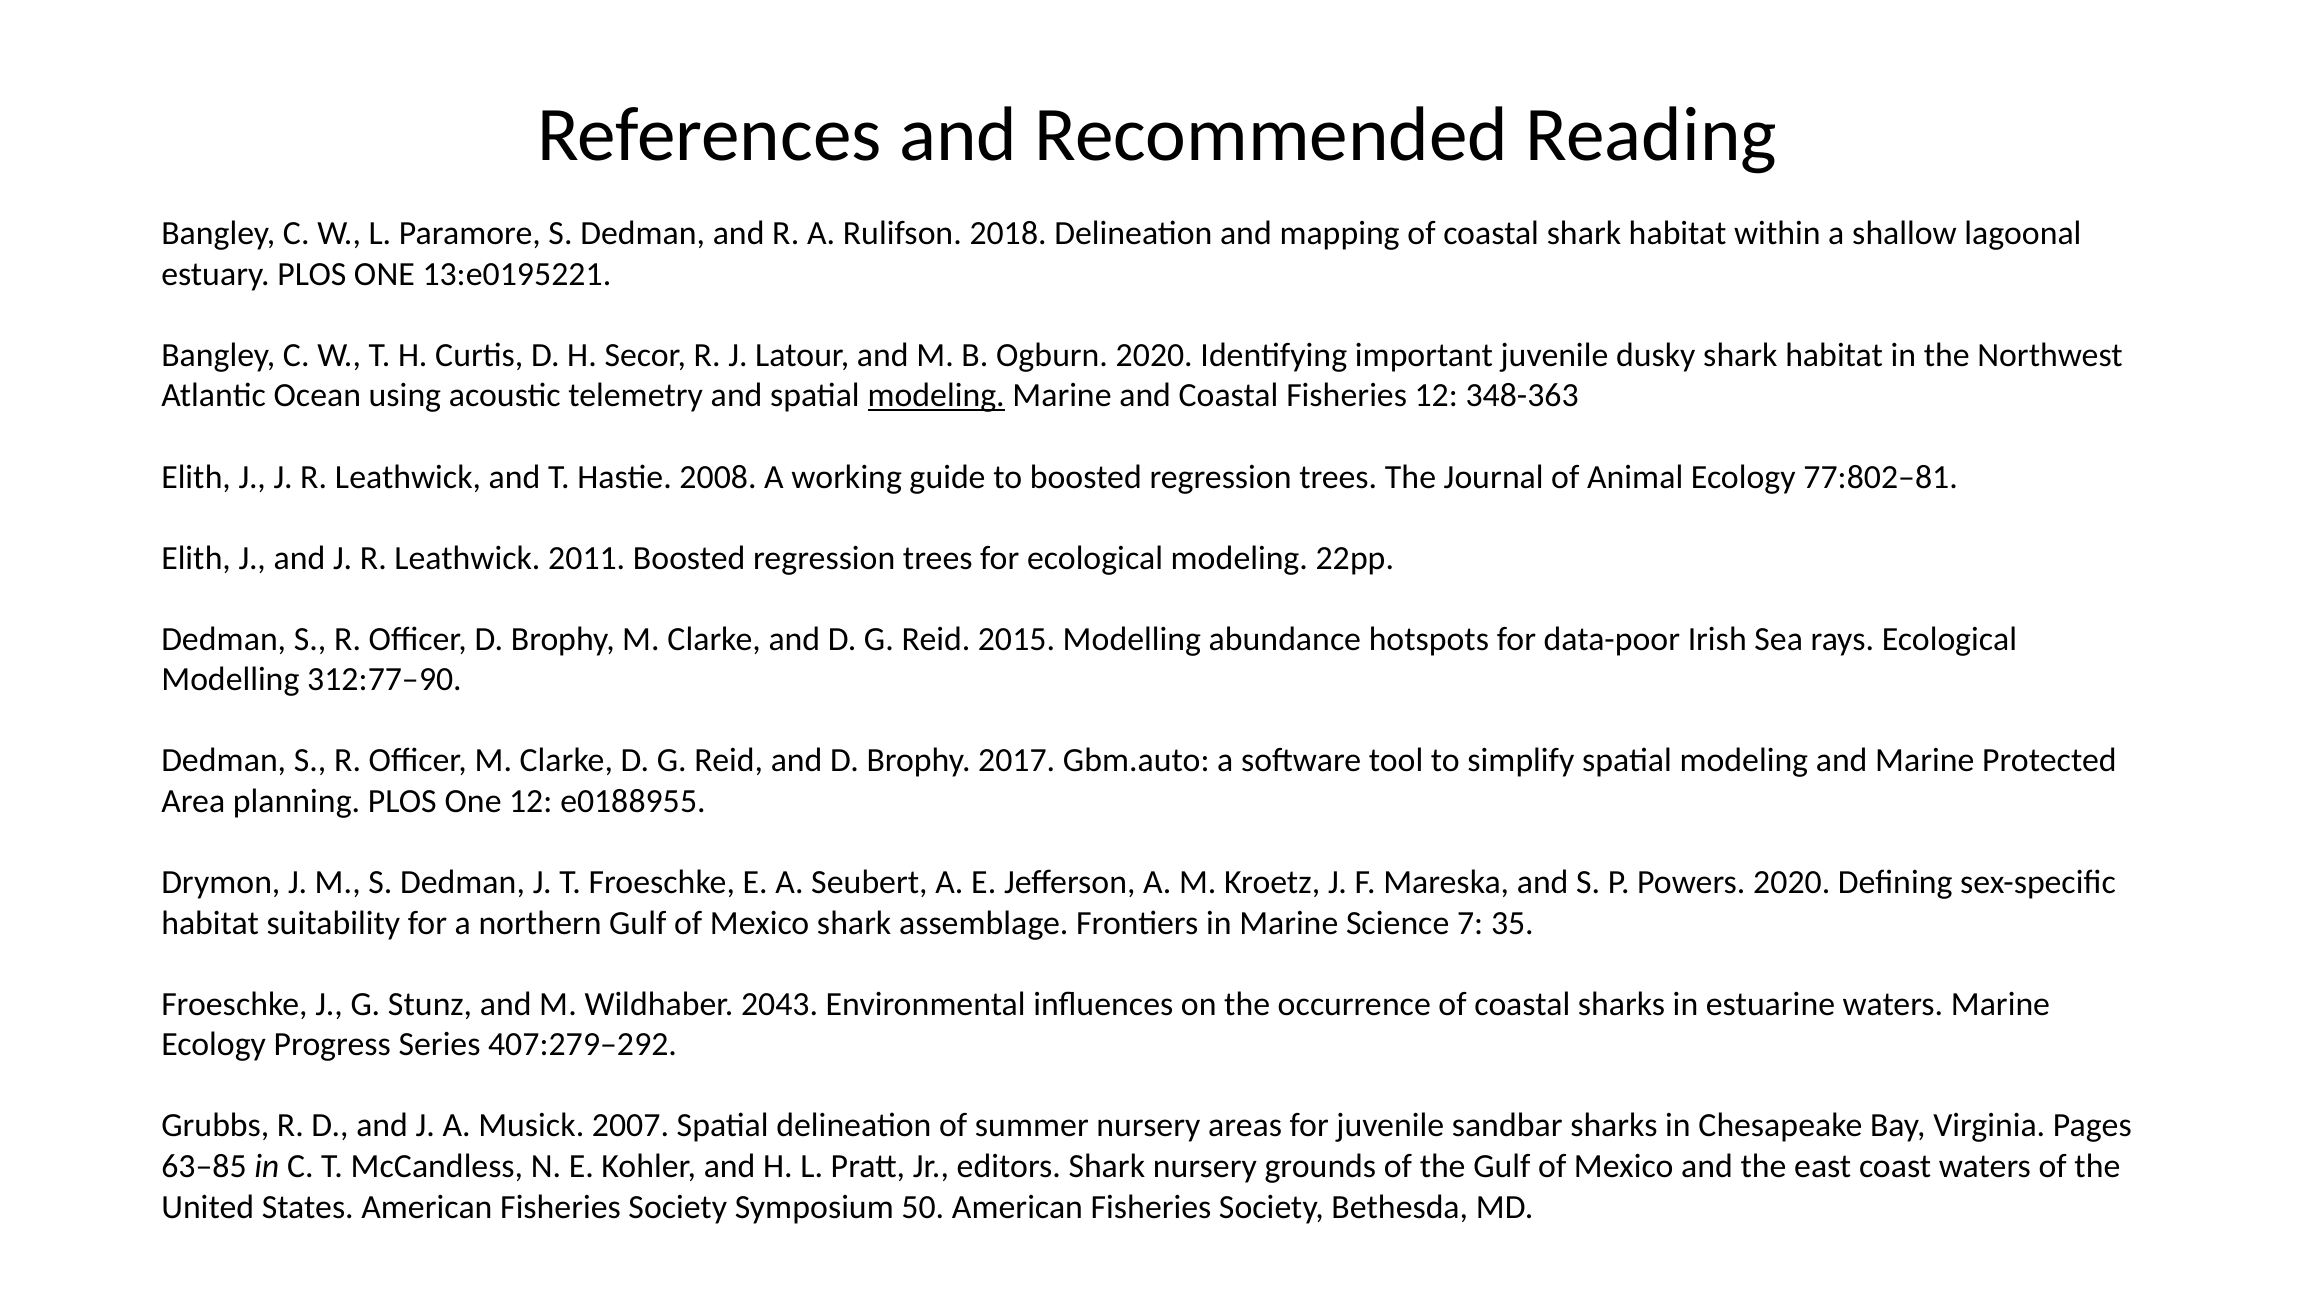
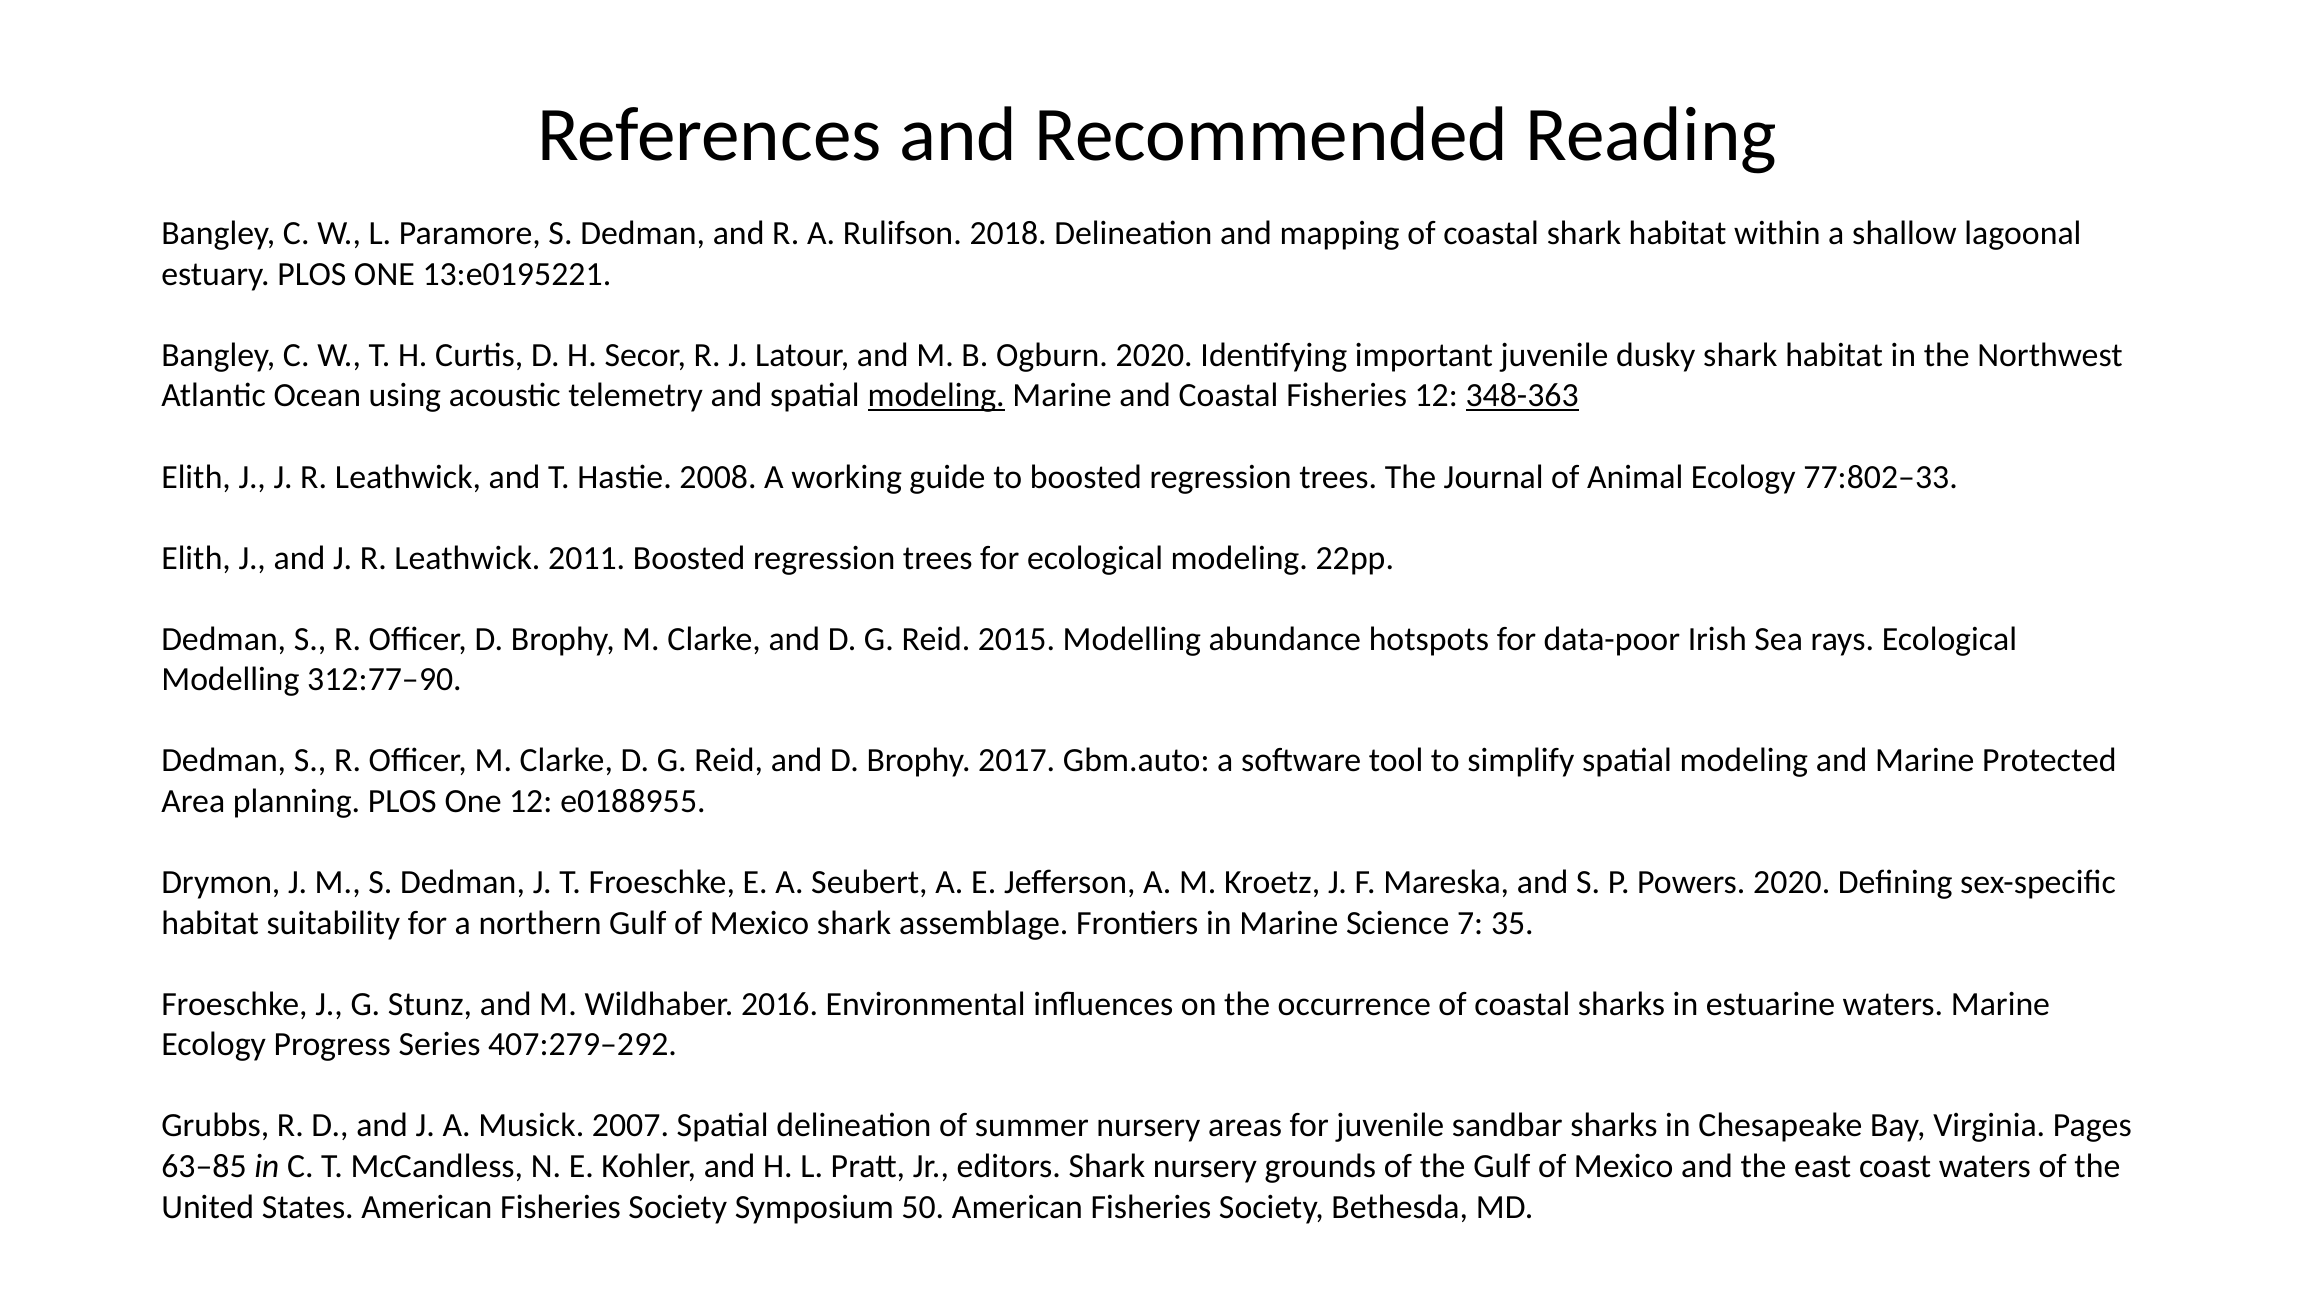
348-363 underline: none -> present
77:802–81: 77:802–81 -> 77:802–33
2043: 2043 -> 2016
